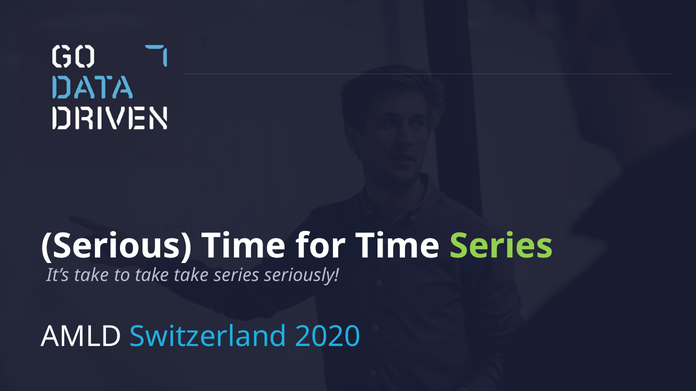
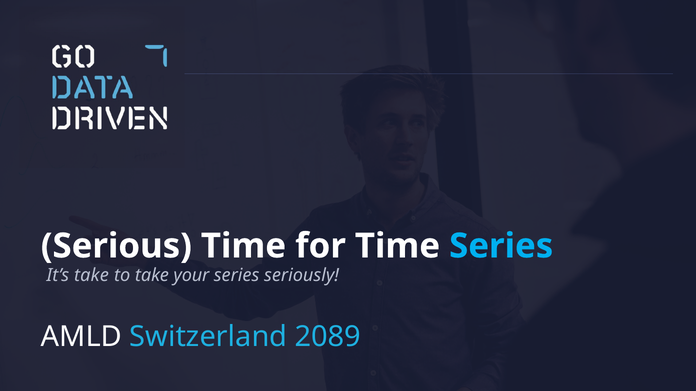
Series at (501, 246) colour: light green -> light blue
take take: take -> your
2020: 2020 -> 2089
